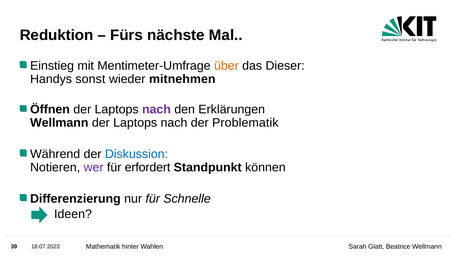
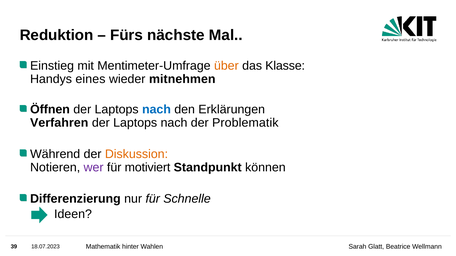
Dieser: Dieser -> Klasse
sonst: sonst -> eines
nach at (156, 110) colour: purple -> blue
Wellmann at (59, 123): Wellmann -> Verfahren
Diskussion colour: blue -> orange
erfordert: erfordert -> motiviert
